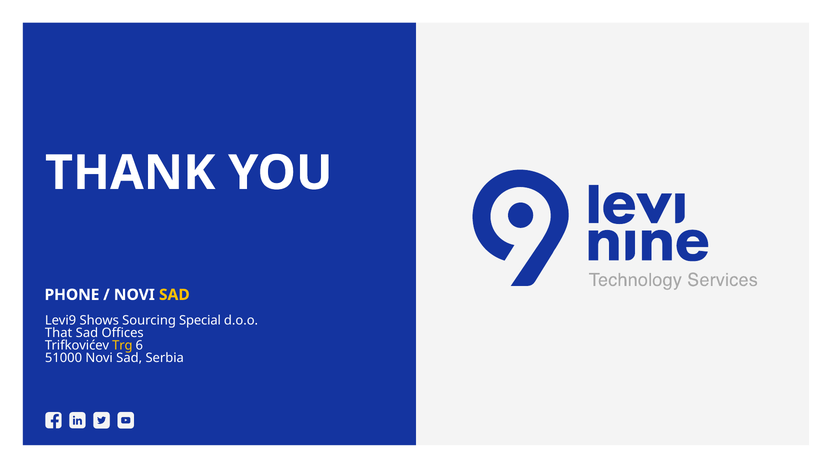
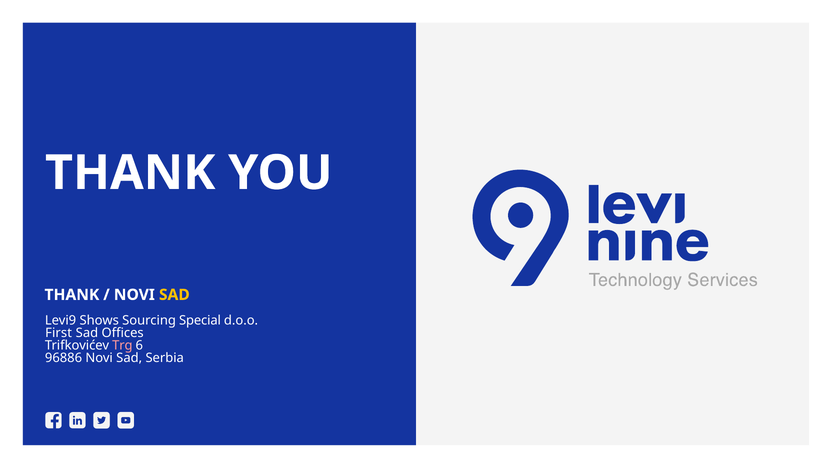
PHONE at (72, 295): PHONE -> THANK
That: That -> First
Trg colour: yellow -> pink
51000: 51000 -> 96886
